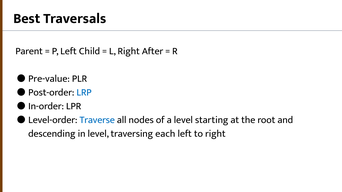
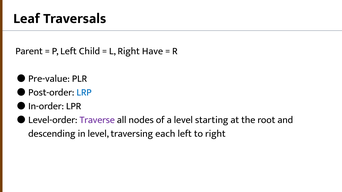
Best: Best -> Leaf
After: After -> Have
Traverse colour: blue -> purple
